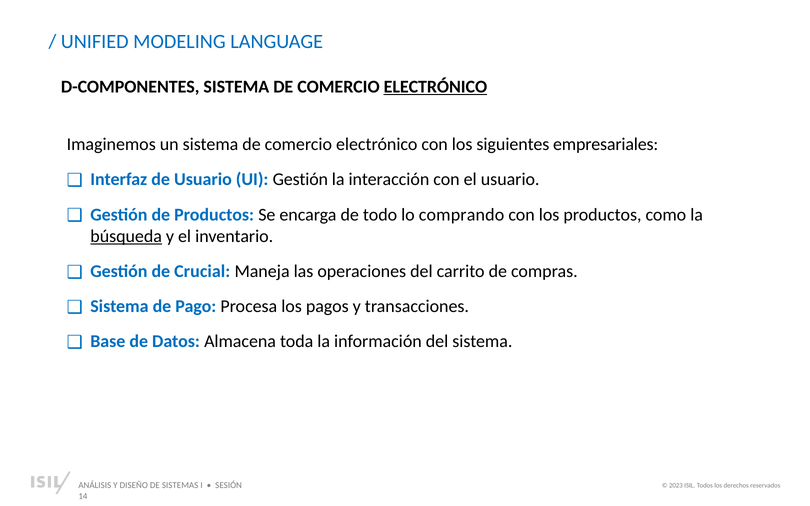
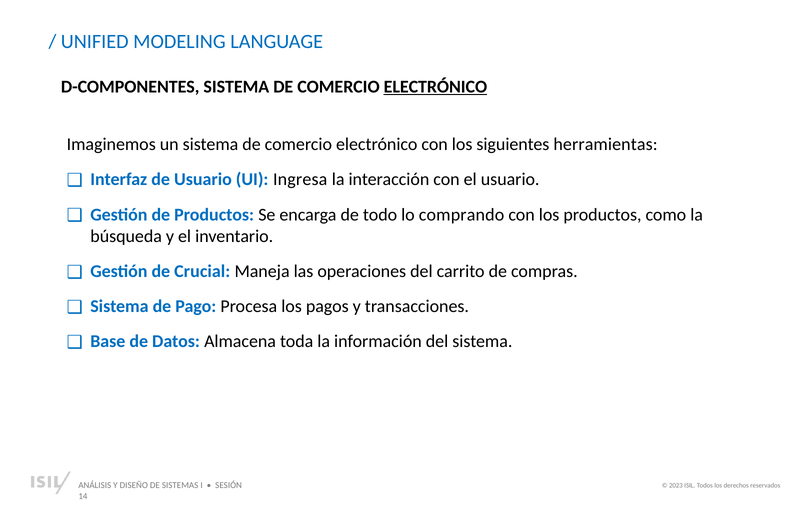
empresariales: empresariales -> herramientas
UI Gestión: Gestión -> Ingresa
búsqueda underline: present -> none
